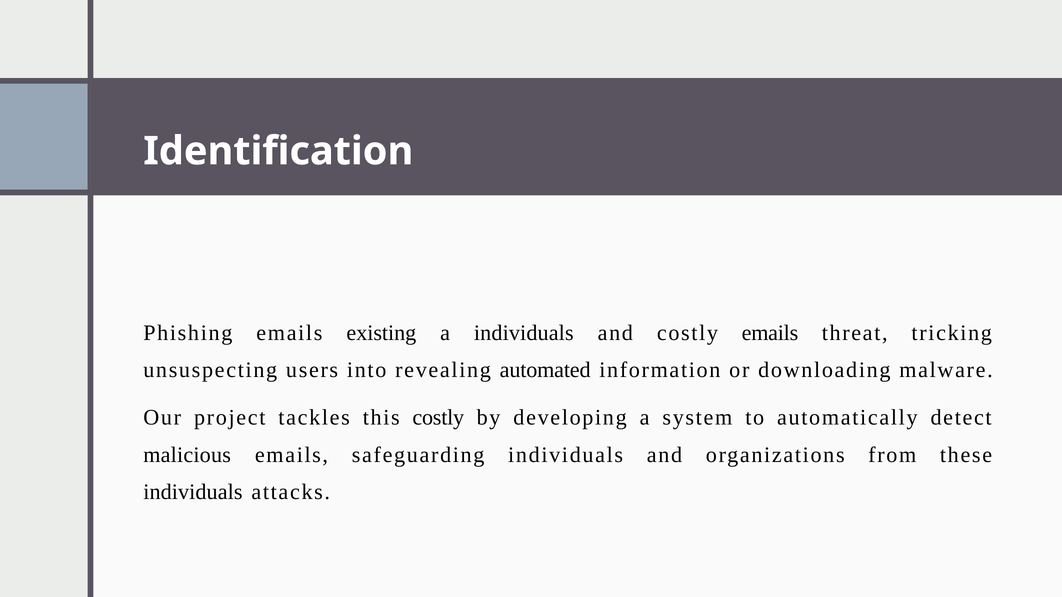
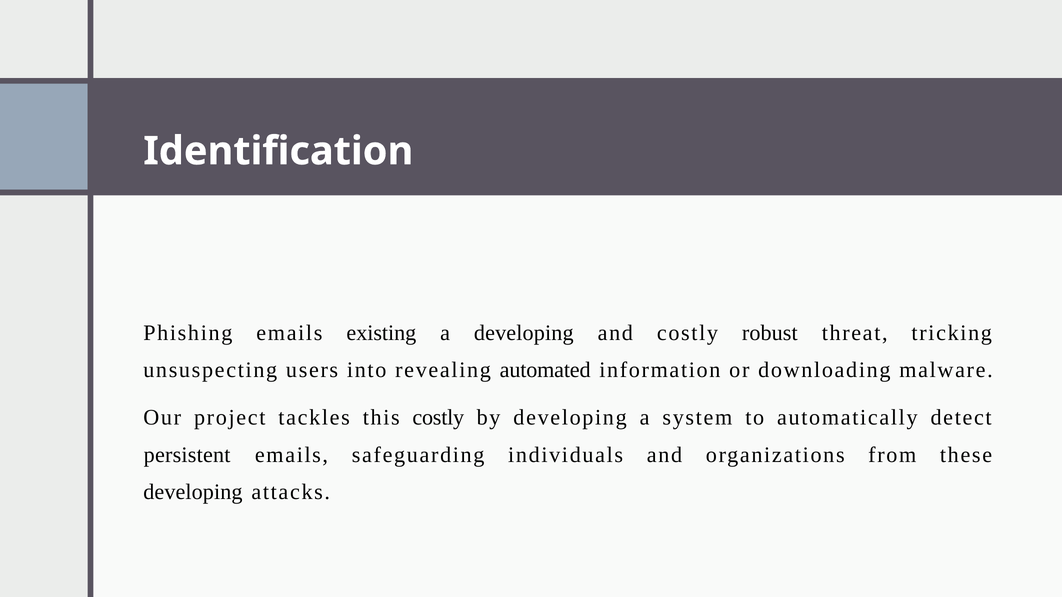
a individuals: individuals -> developing
costly emails: emails -> robust
malicious: malicious -> persistent
individuals at (193, 492): individuals -> developing
